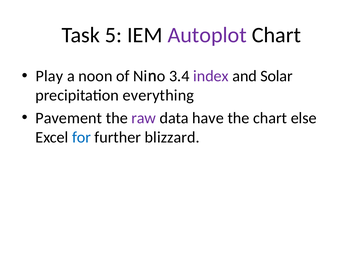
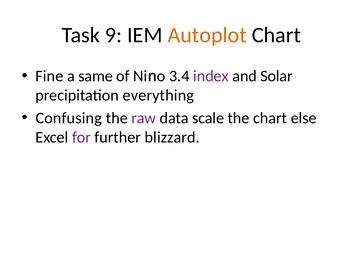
5: 5 -> 9
Autoplot colour: purple -> orange
Play: Play -> Fine
noon: noon -> same
Pavement: Pavement -> Confusing
have: have -> scale
for colour: blue -> purple
